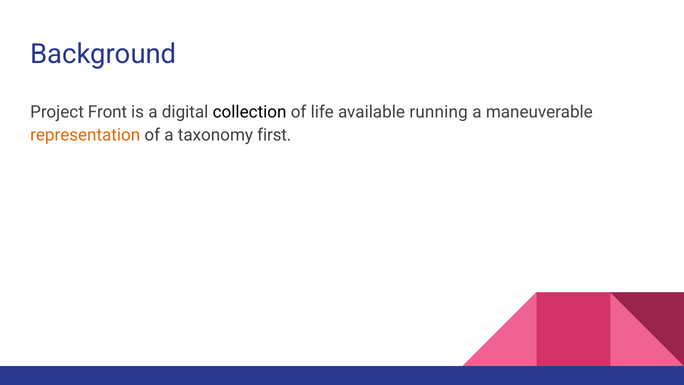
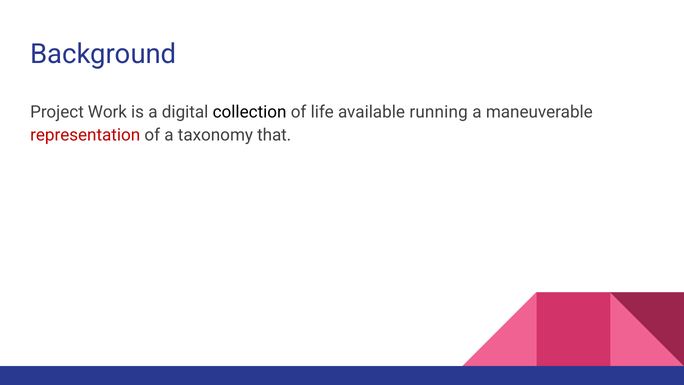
Front: Front -> Work
representation colour: orange -> red
first: first -> that
